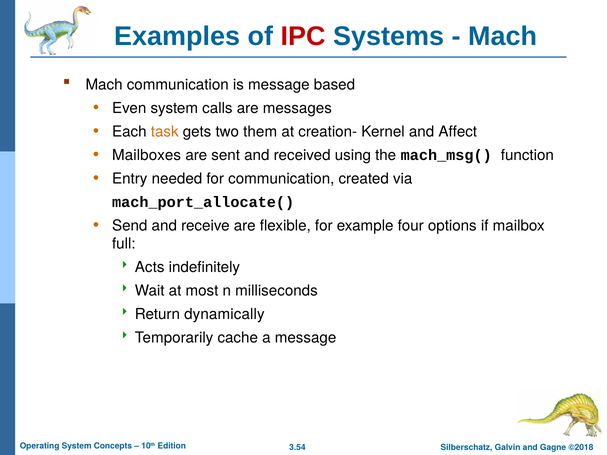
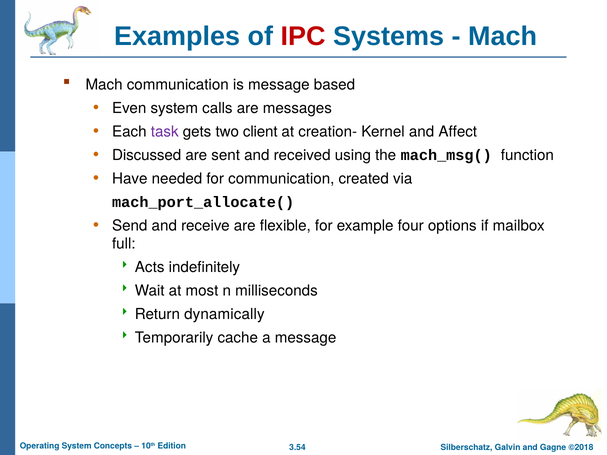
task colour: orange -> purple
them: them -> client
Mailboxes: Mailboxes -> Discussed
Entry: Entry -> Have
